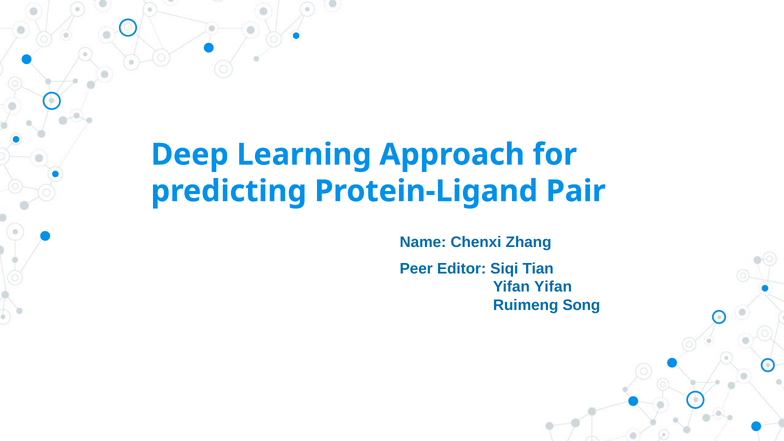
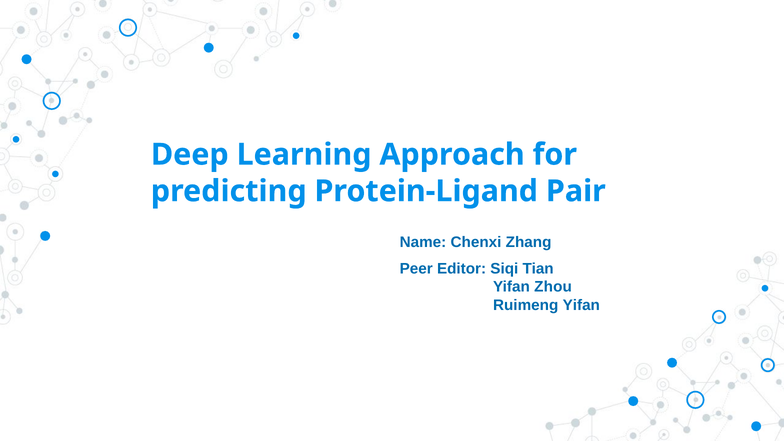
Yifan Yifan: Yifan -> Zhou
Ruimeng Song: Song -> Yifan
